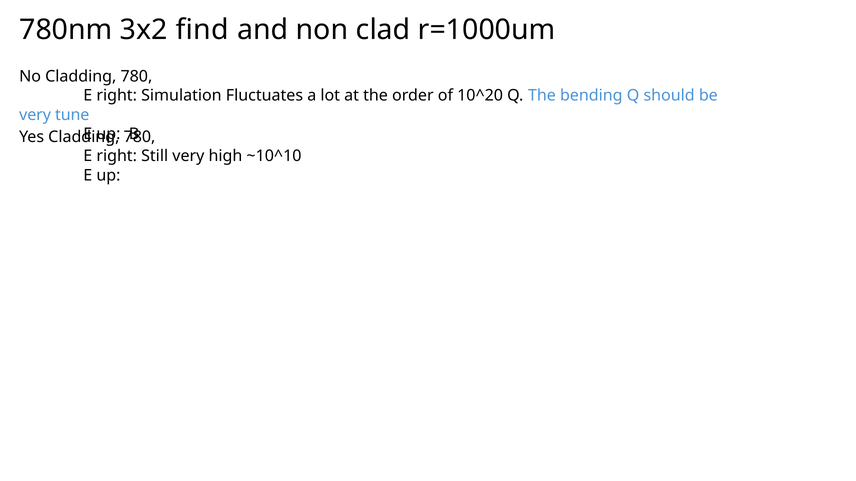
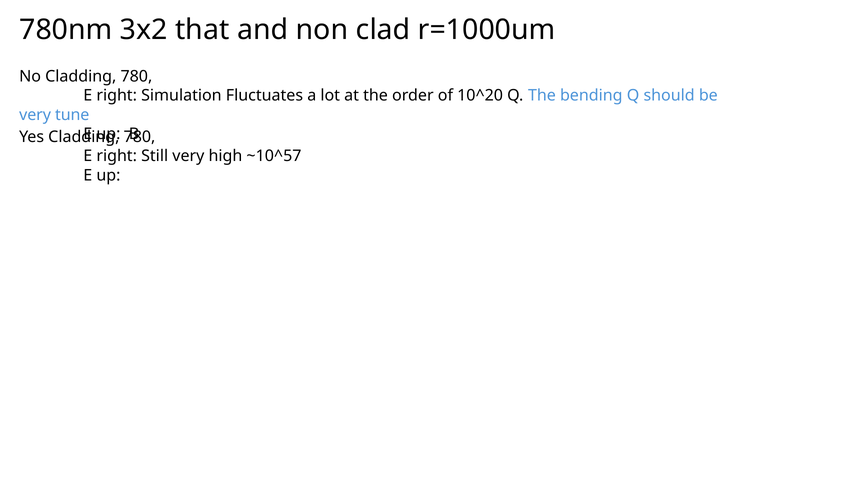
find: find -> that
~10^10: ~10^10 -> ~10^57
